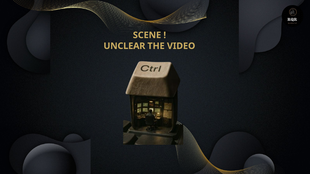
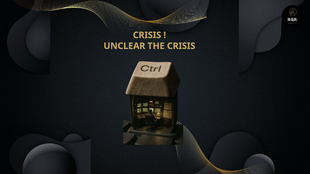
SCENE at (147, 35): SCENE -> CRISIS
THE VIDEO: VIDEO -> CRISIS
